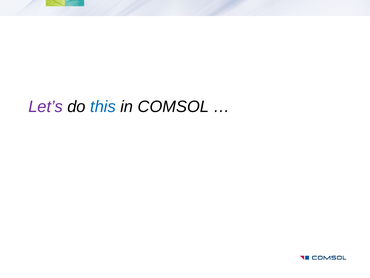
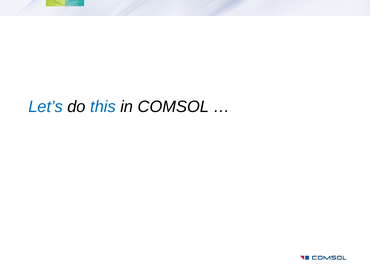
Let’s colour: purple -> blue
